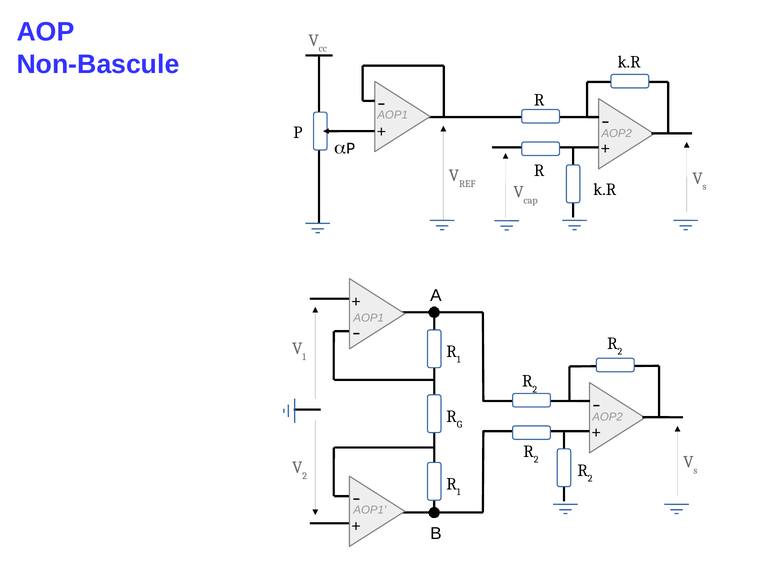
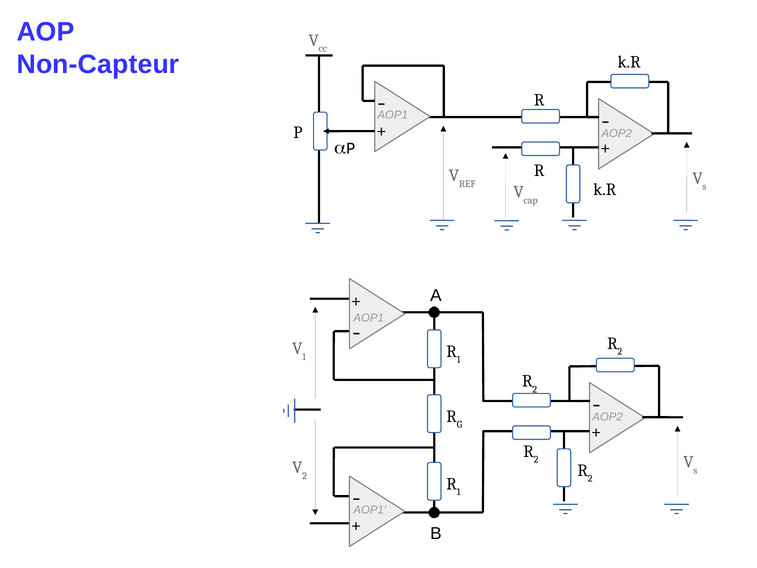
Non-Bascule: Non-Bascule -> Non-Capteur
